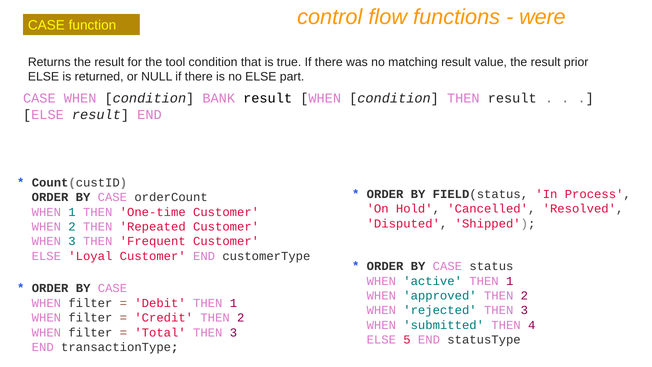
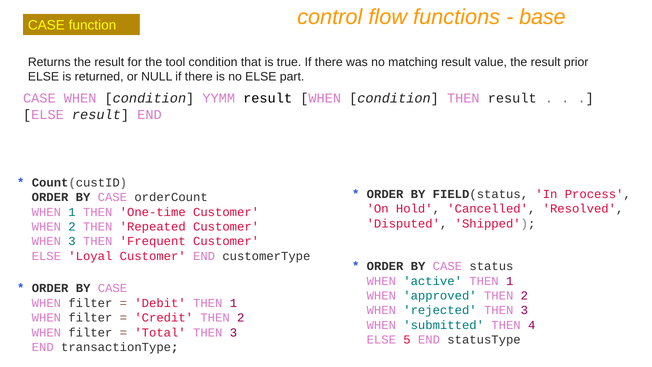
were: were -> base
BANK: BANK -> YYMM
